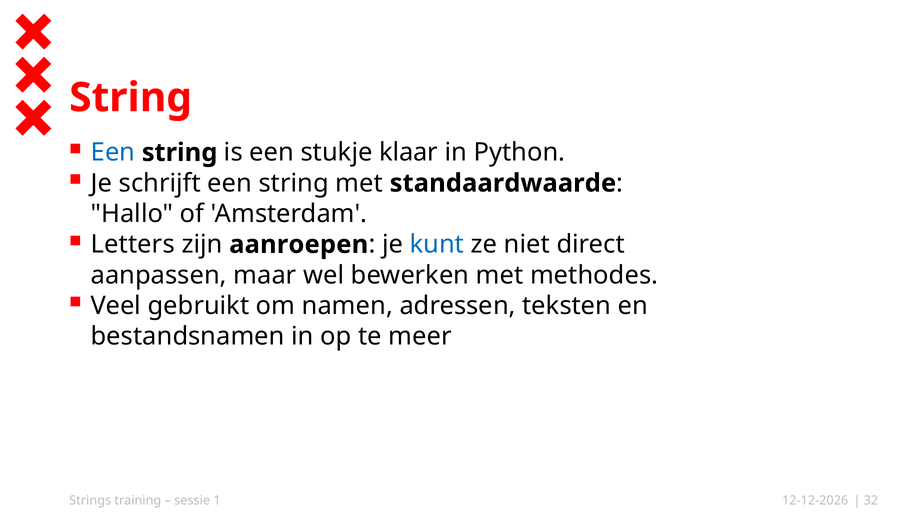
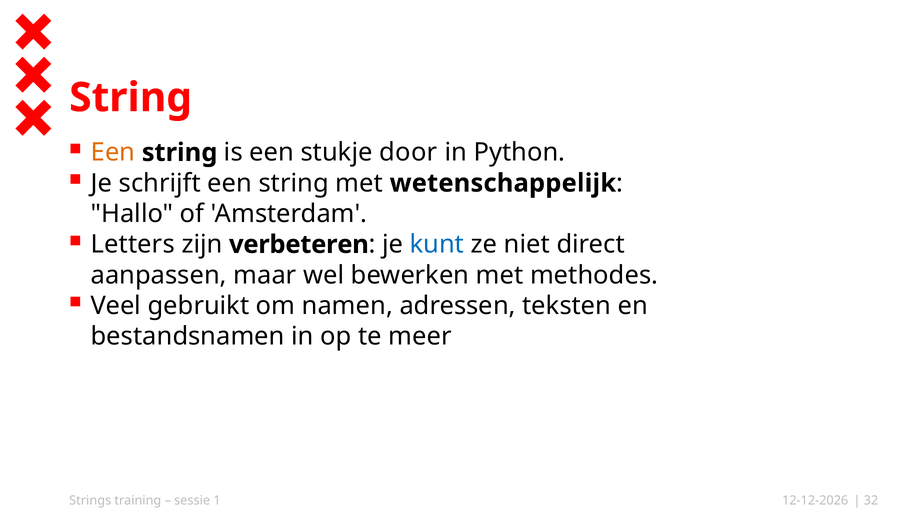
Een at (113, 152) colour: blue -> orange
klaar: klaar -> door
standaardwaarde: standaardwaarde -> wetenschappelijk
aanroepen: aanroepen -> verbeteren
